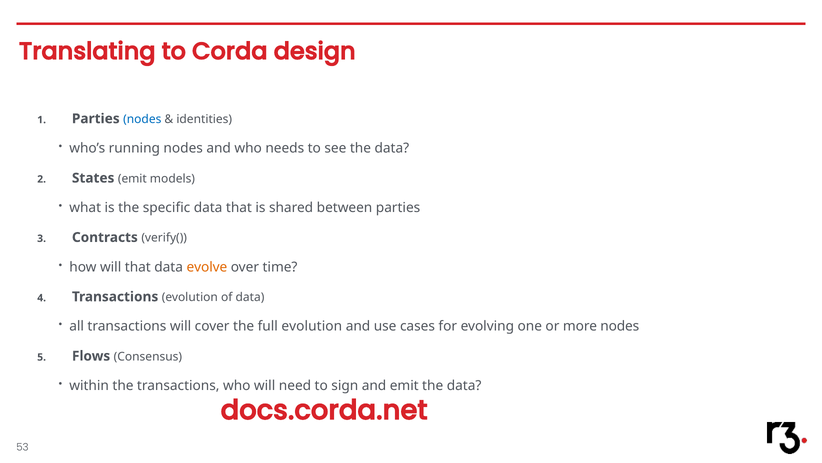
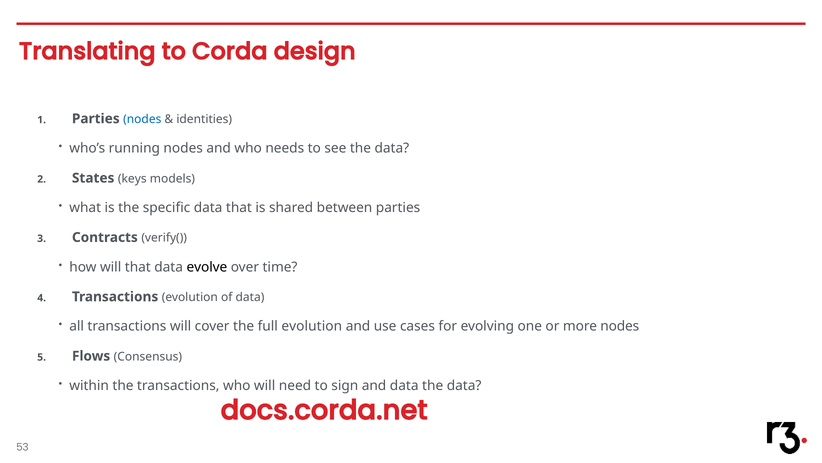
States emit: emit -> keys
evolve colour: orange -> black
and emit: emit -> data
